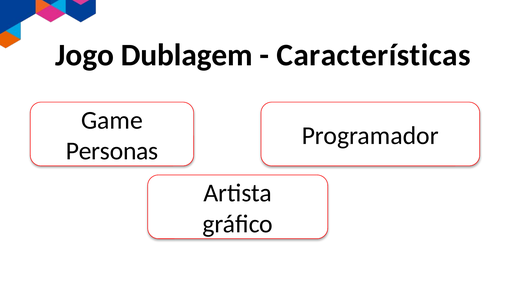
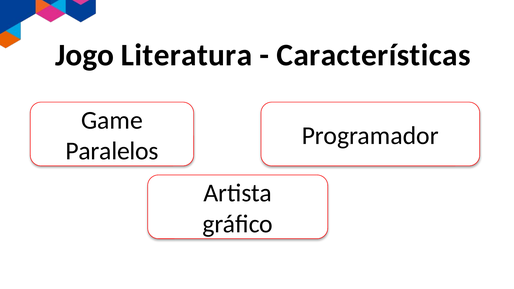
Dublagem: Dublagem -> Literatura
Personas: Personas -> Paralelos
